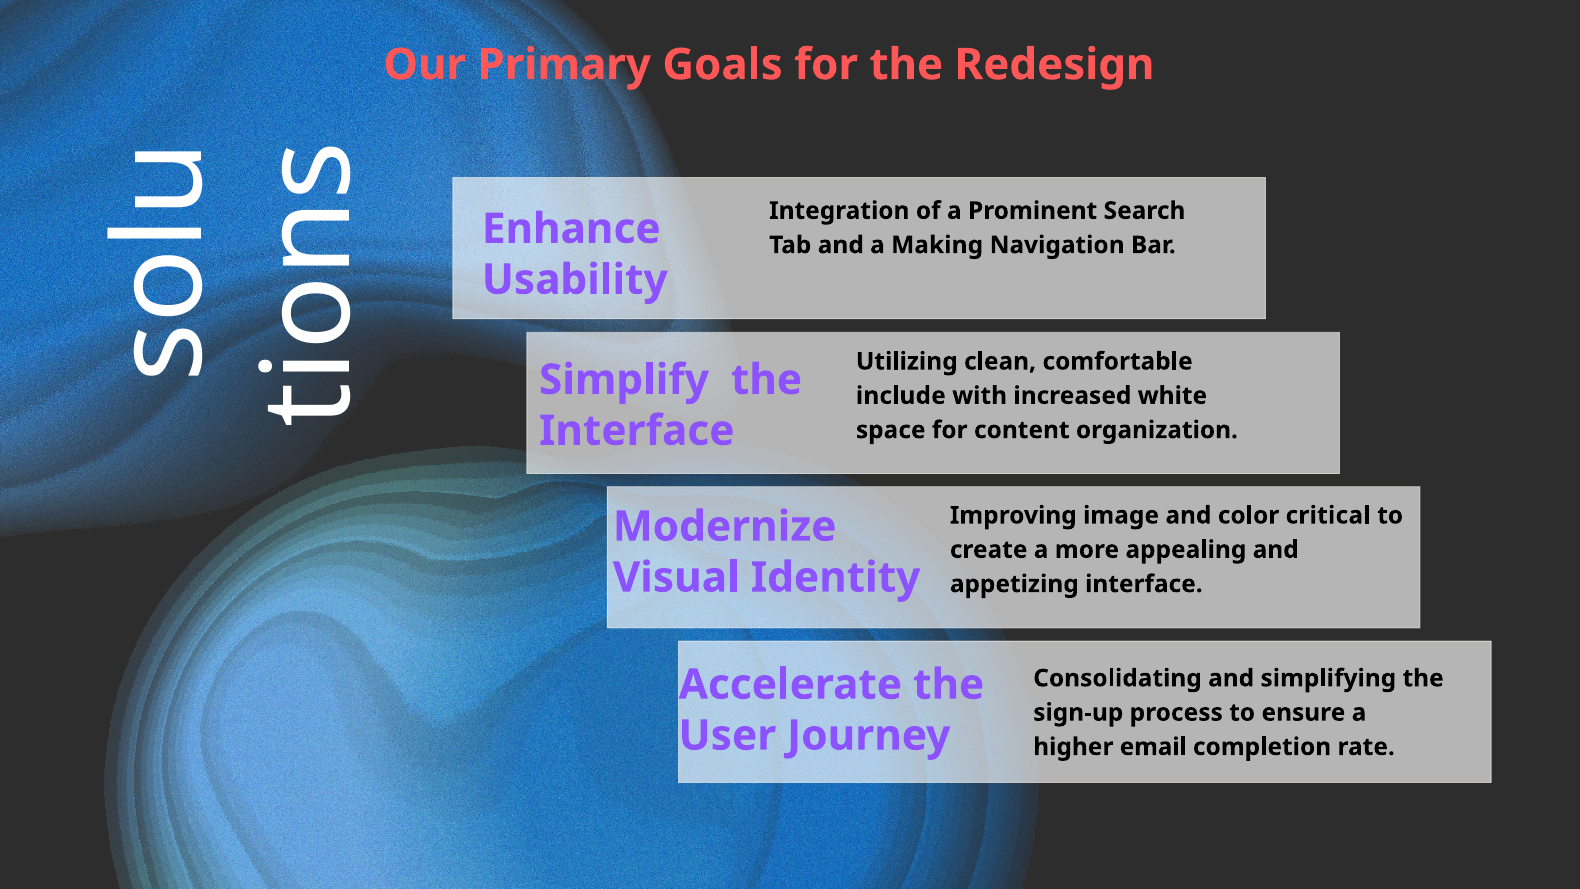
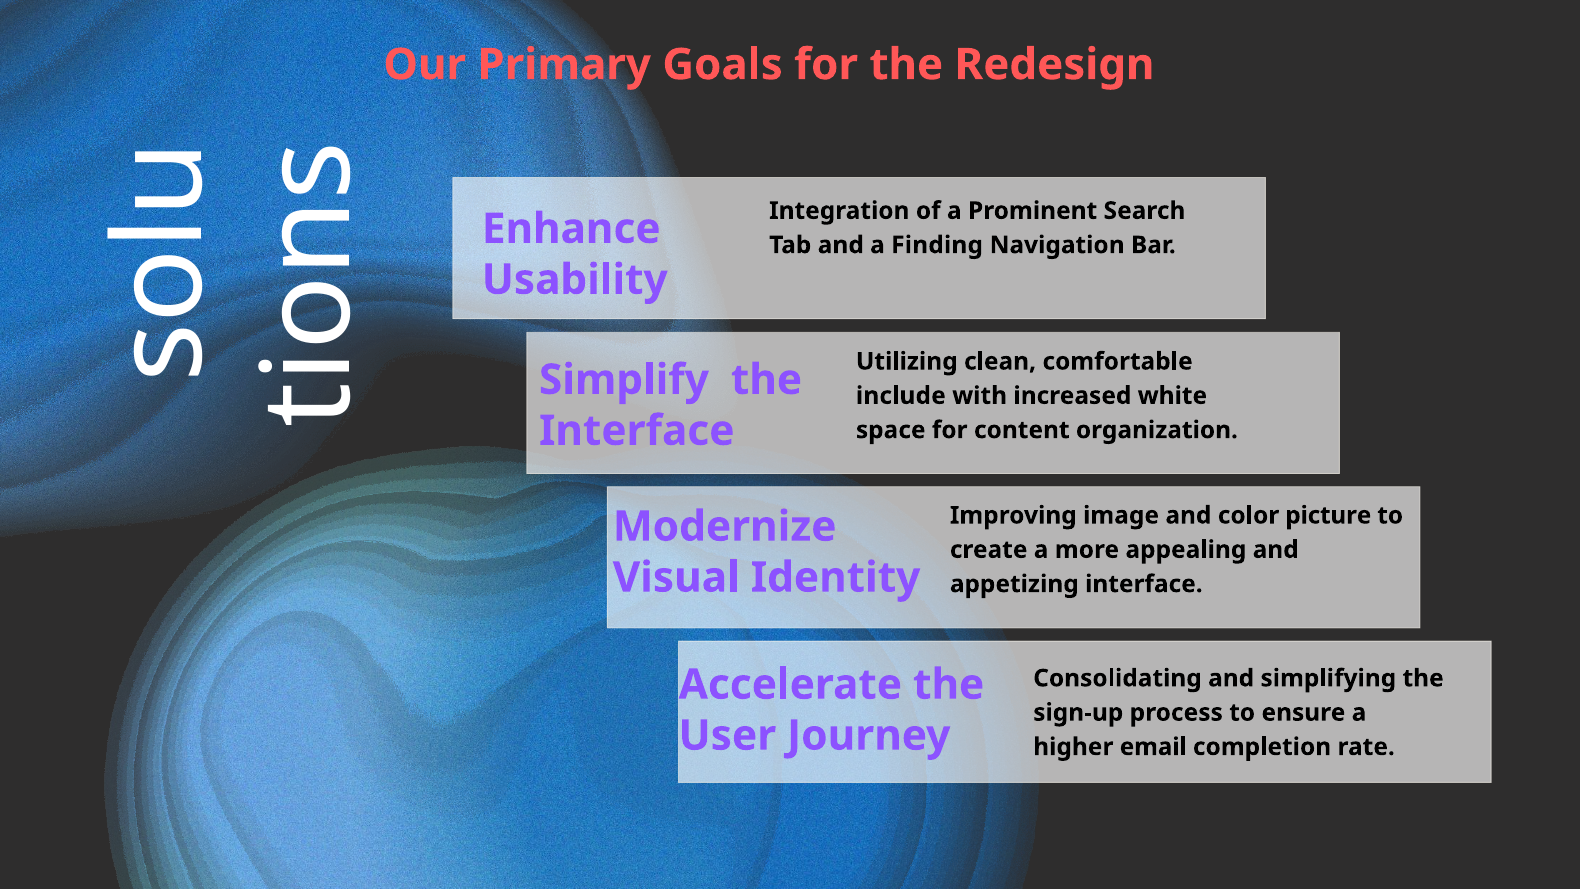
Making: Making -> Finding
critical: critical -> picture
